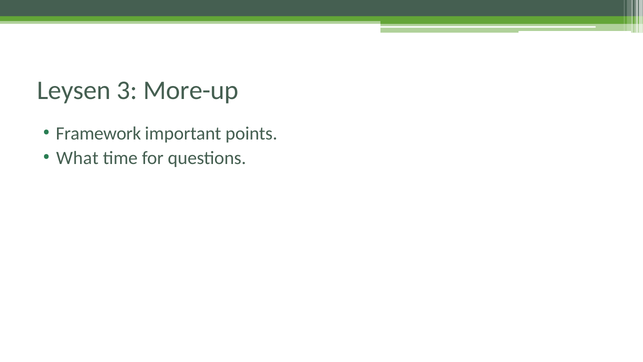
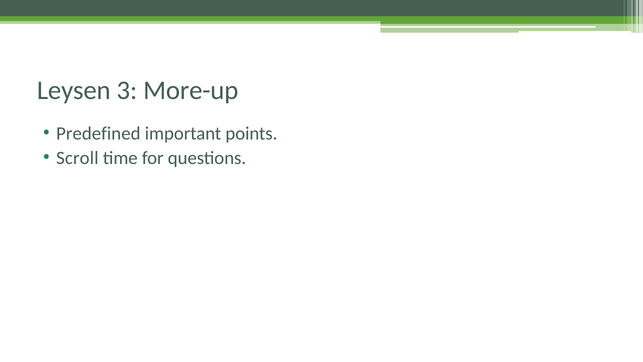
Framework: Framework -> Predefined
What: What -> Scroll
